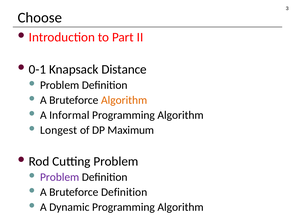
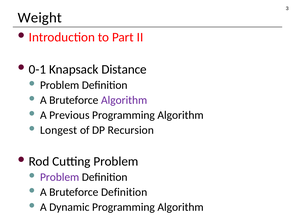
Choose: Choose -> Weight
Algorithm at (124, 100) colour: orange -> purple
Informal: Informal -> Previous
Maximum: Maximum -> Recursion
